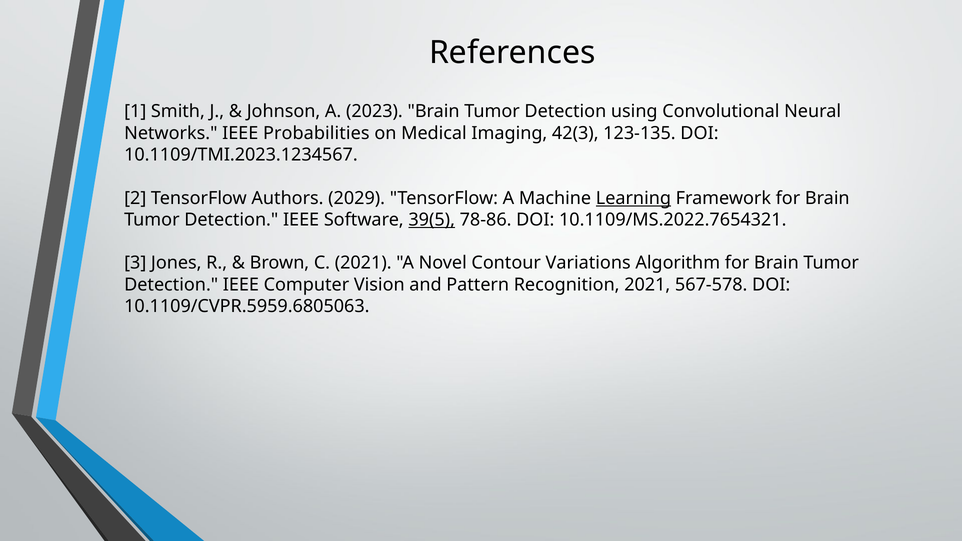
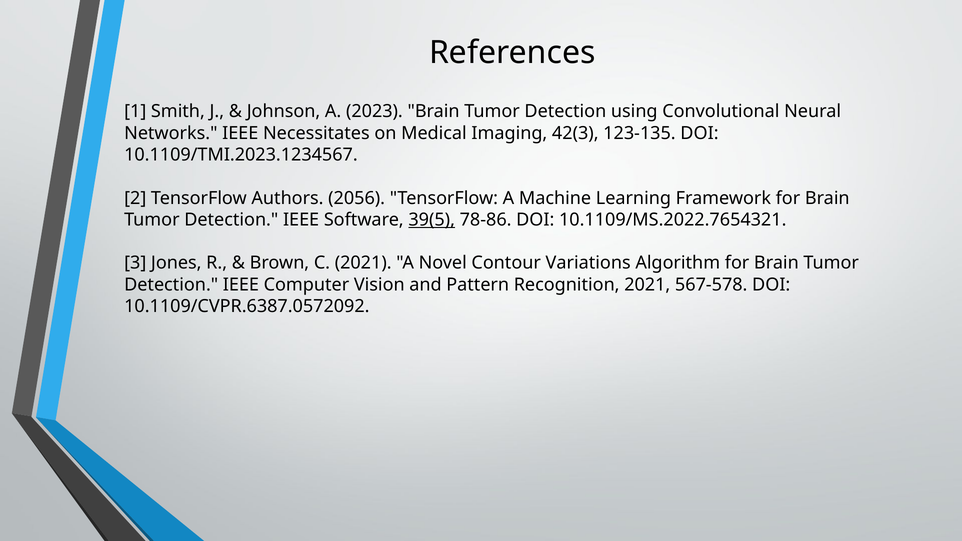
Probabilities: Probabilities -> Necessitates
2029: 2029 -> 2056
Learning underline: present -> none
10.1109/CVPR.5959.6805063: 10.1109/CVPR.5959.6805063 -> 10.1109/CVPR.6387.0572092
